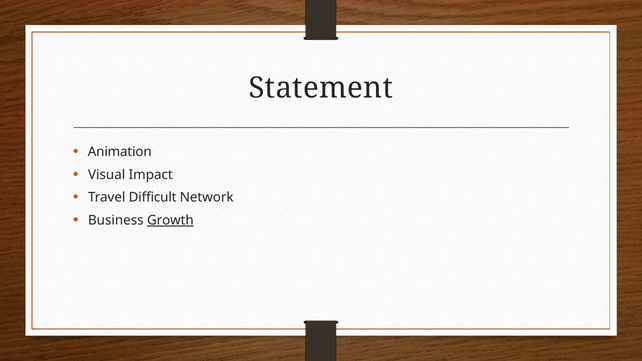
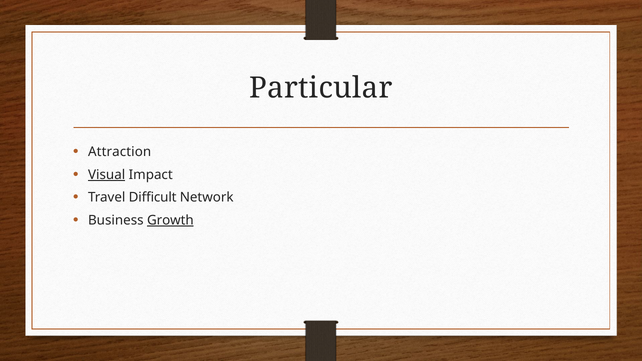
Statement: Statement -> Particular
Animation: Animation -> Attraction
Visual underline: none -> present
